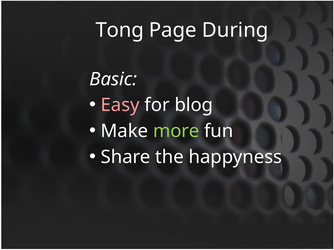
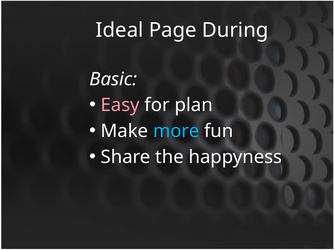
Tong: Tong -> Ideal
blog: blog -> plan
more colour: light green -> light blue
